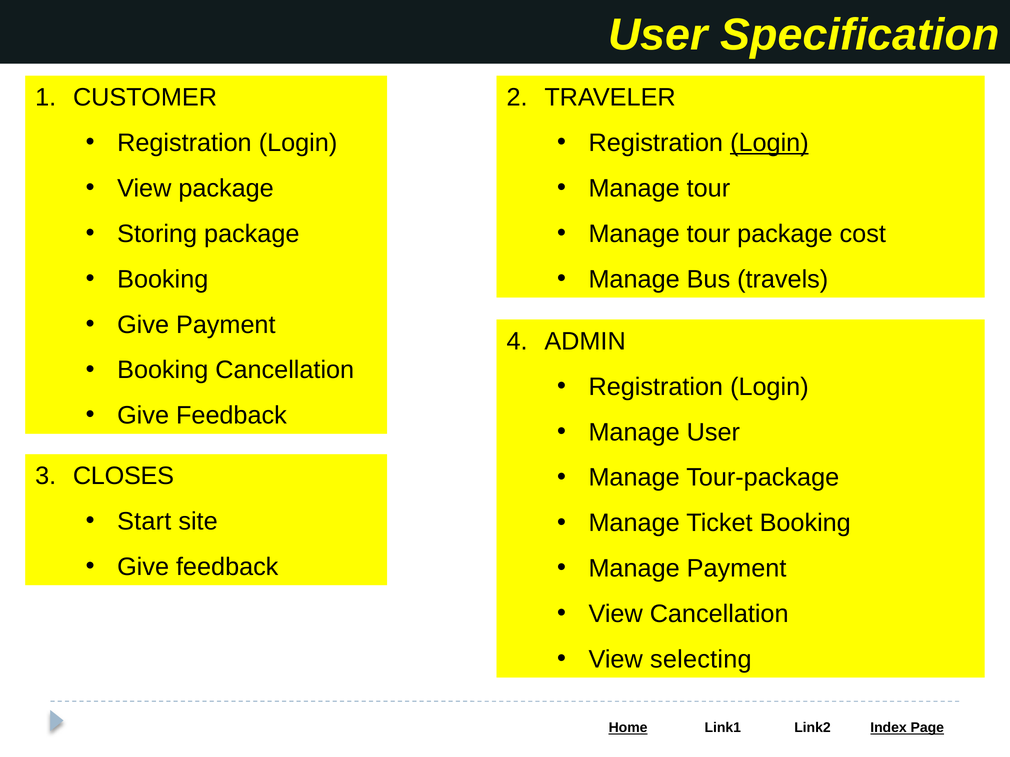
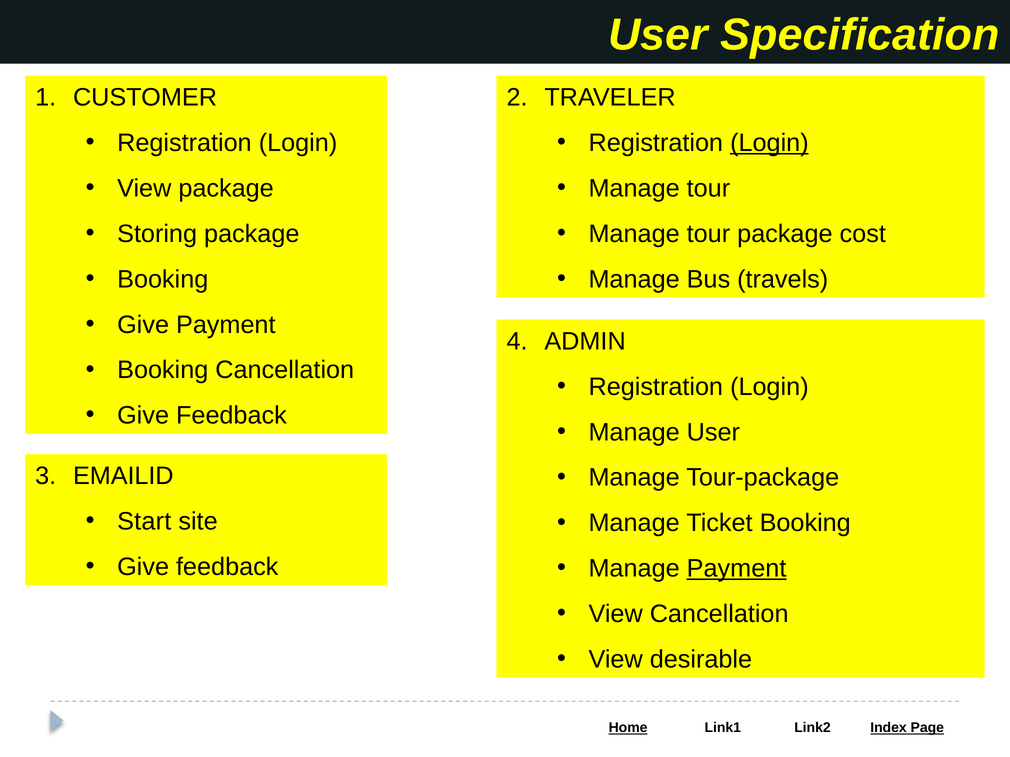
CLOSES: CLOSES -> EMAILID
Payment at (737, 569) underline: none -> present
selecting: selecting -> desirable
